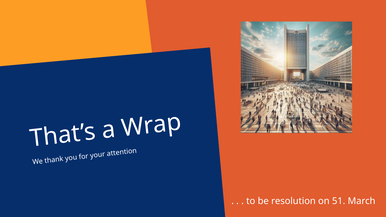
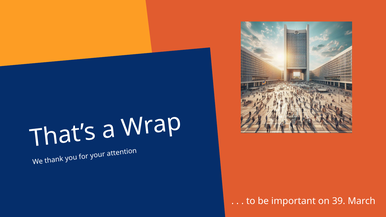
resolution: resolution -> important
51: 51 -> 39
